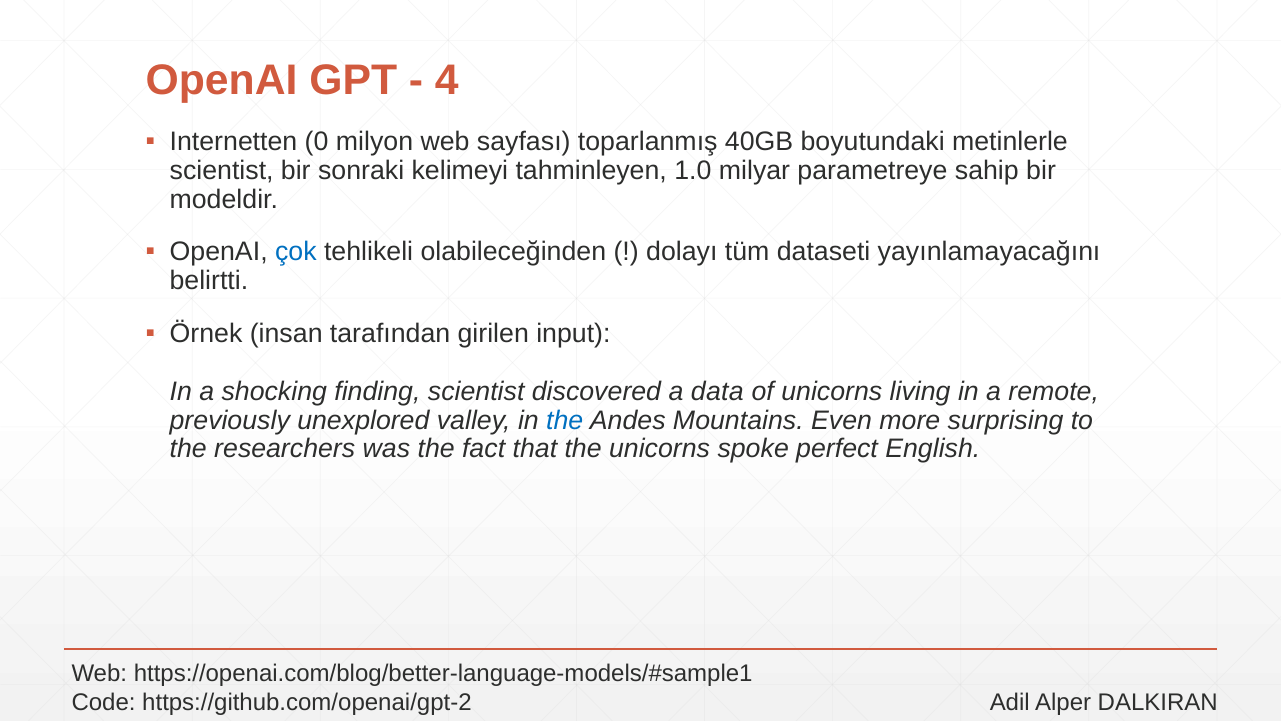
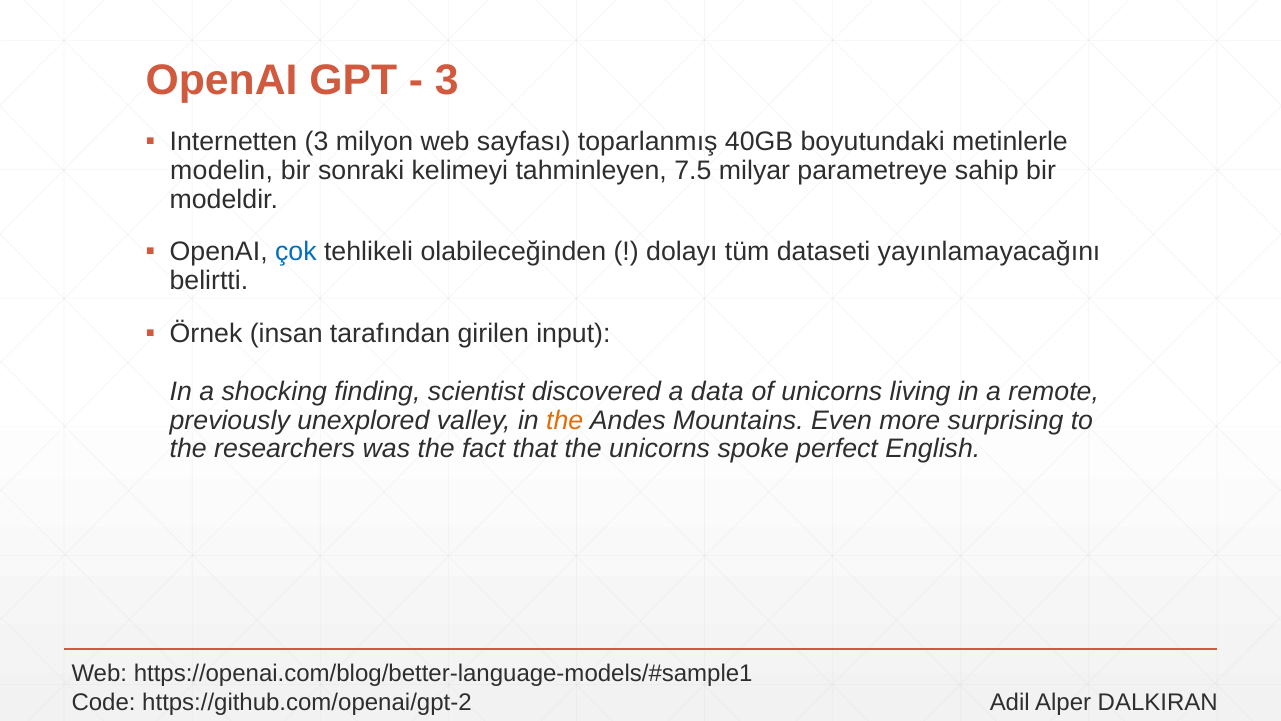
4 at (447, 81): 4 -> 3
Internetten 0: 0 -> 3
scientist at (222, 170): scientist -> modelin
1.0: 1.0 -> 7.5
the at (565, 420) colour: blue -> orange
